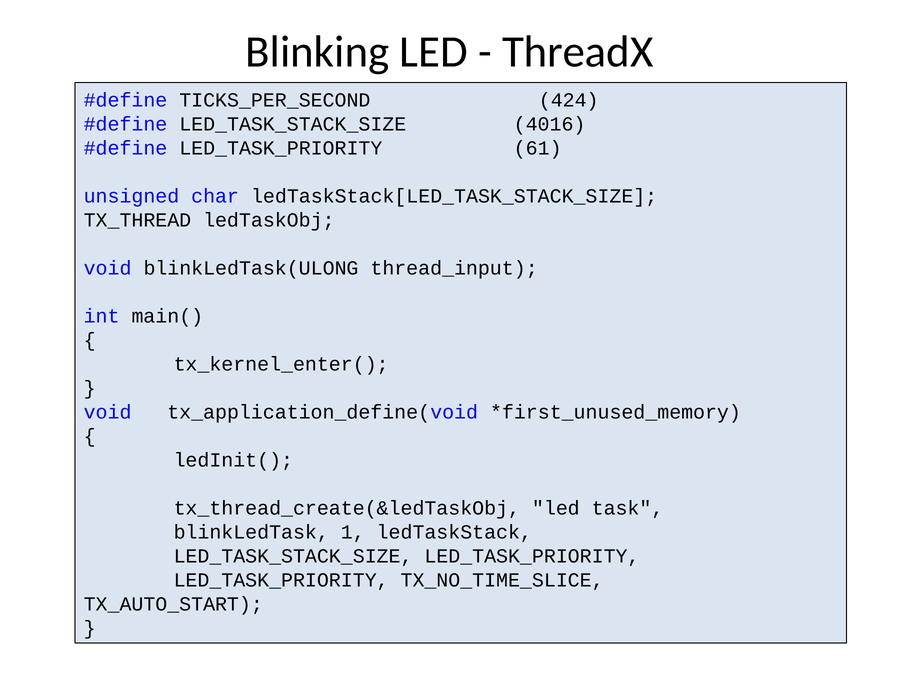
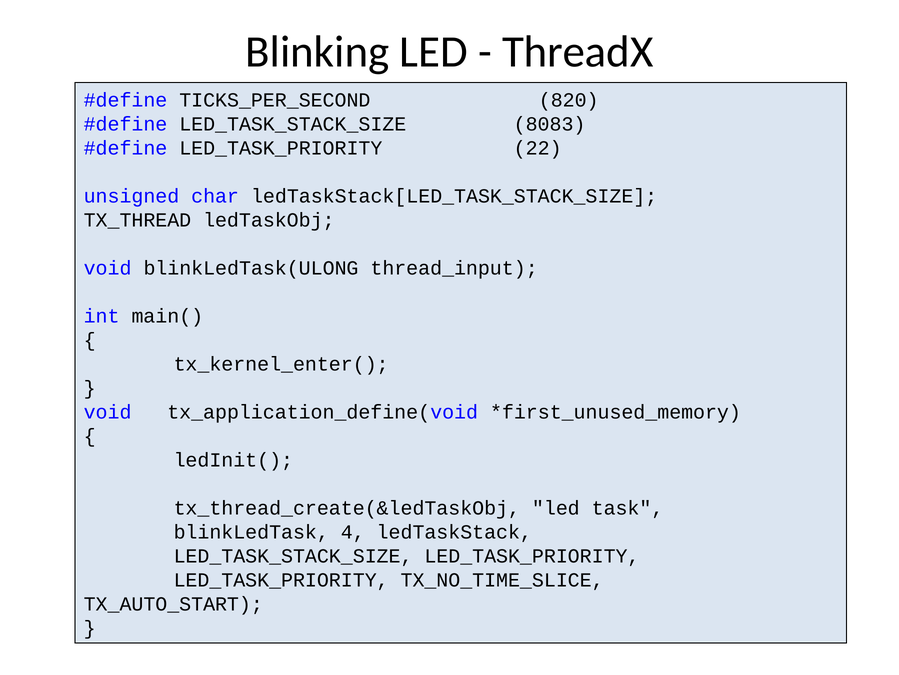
424: 424 -> 820
4016: 4016 -> 8083
61: 61 -> 22
1: 1 -> 4
